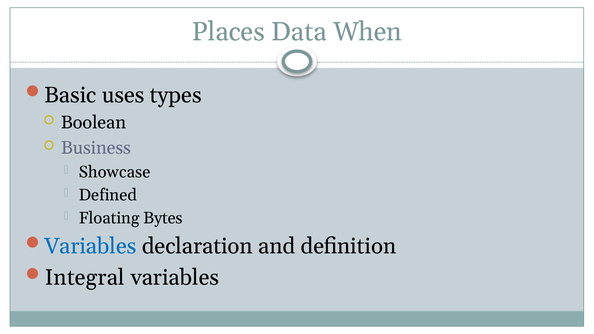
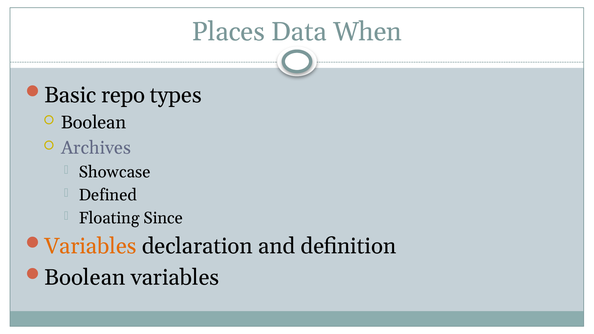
uses: uses -> repo
Business: Business -> Archives
Bytes: Bytes -> Since
Variables at (90, 246) colour: blue -> orange
Integral at (85, 278): Integral -> Boolean
